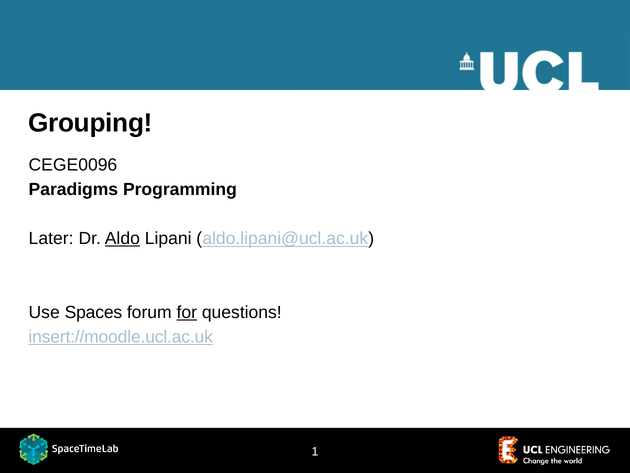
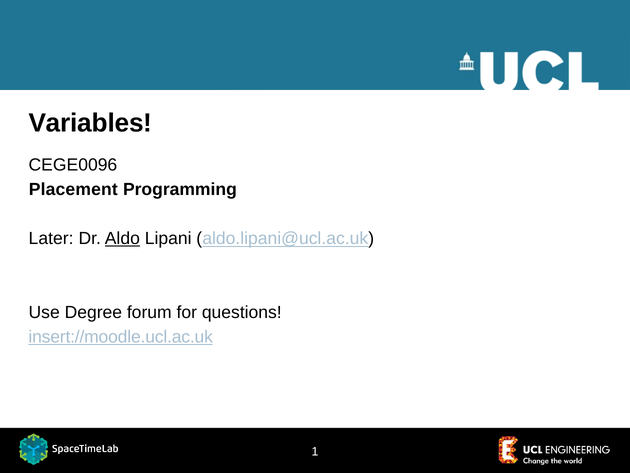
Grouping: Grouping -> Variables
Paradigms: Paradigms -> Placement
Spaces: Spaces -> Degree
for underline: present -> none
